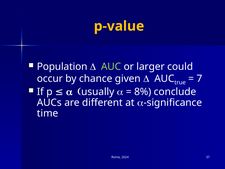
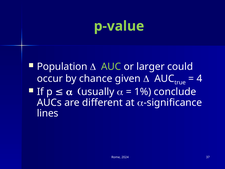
p-value colour: yellow -> light green
7: 7 -> 4
8%: 8% -> 1%
time: time -> lines
